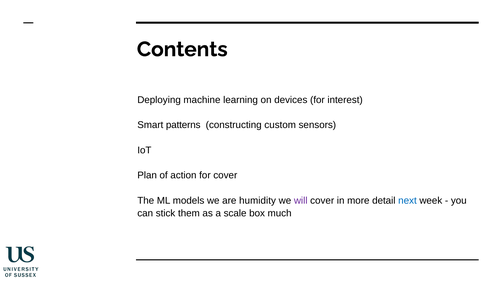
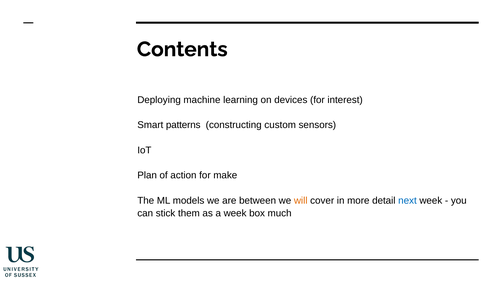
for cover: cover -> make
humidity: humidity -> between
will colour: purple -> orange
a scale: scale -> week
